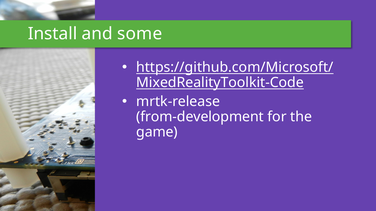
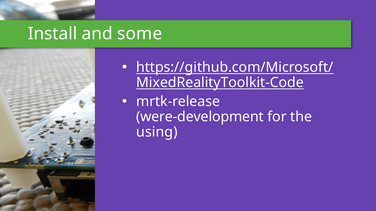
from-development: from-development -> were-development
game: game -> using
